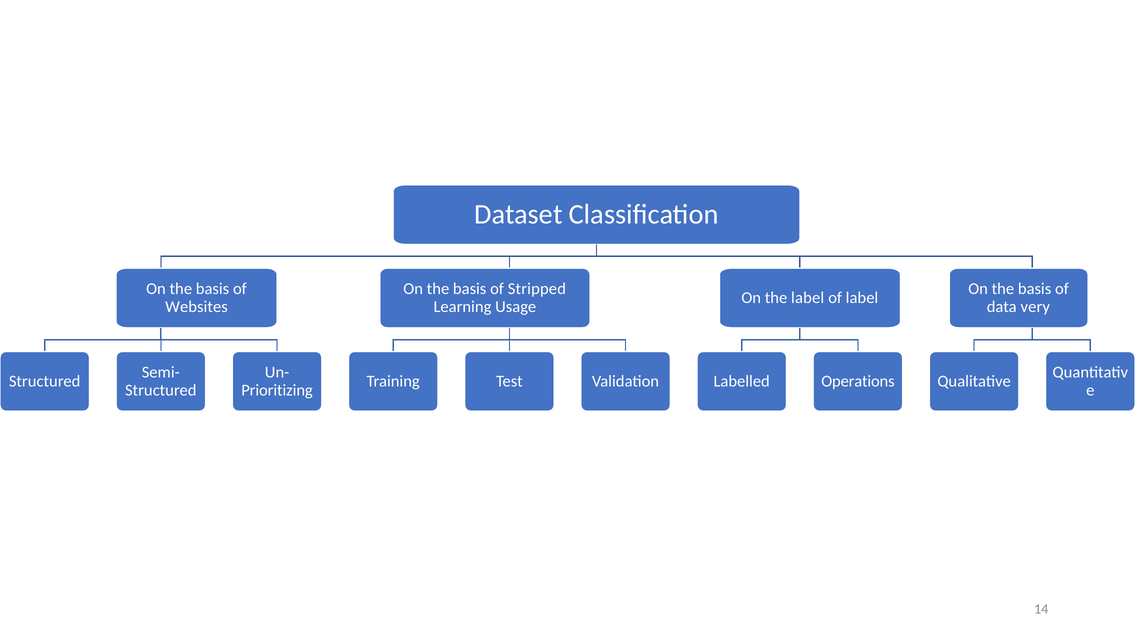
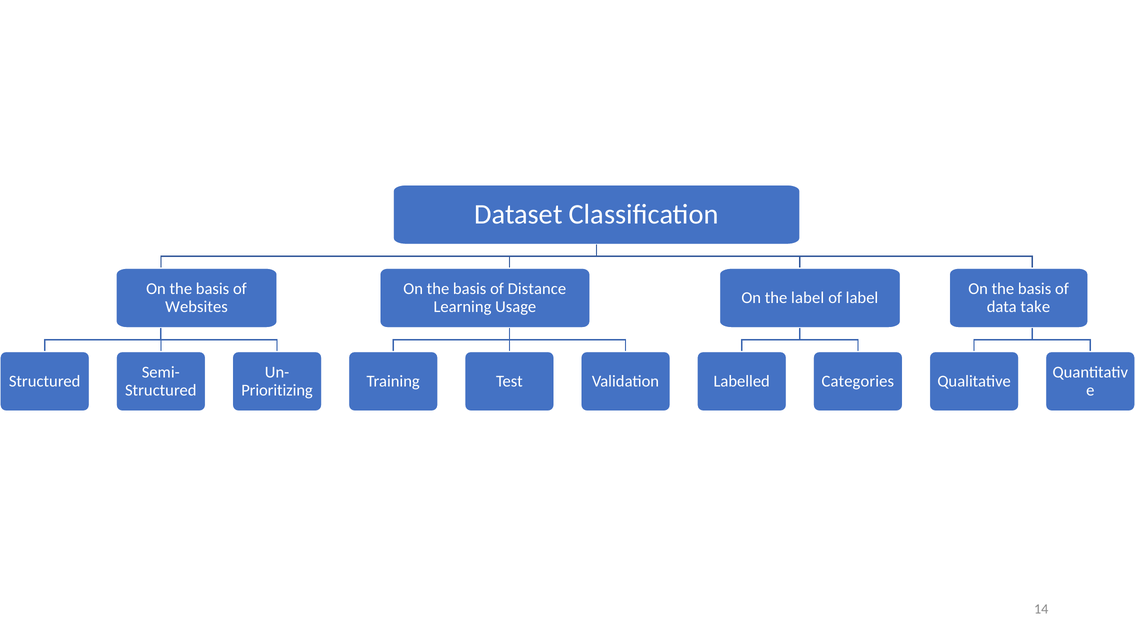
Stripped: Stripped -> Distance
very: very -> take
Operations: Operations -> Categories
